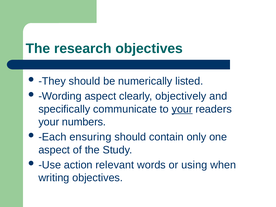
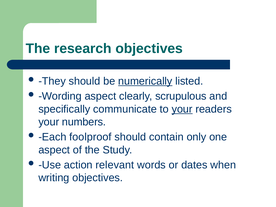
numerically underline: none -> present
objectively: objectively -> scrupulous
ensuring: ensuring -> foolproof
using: using -> dates
